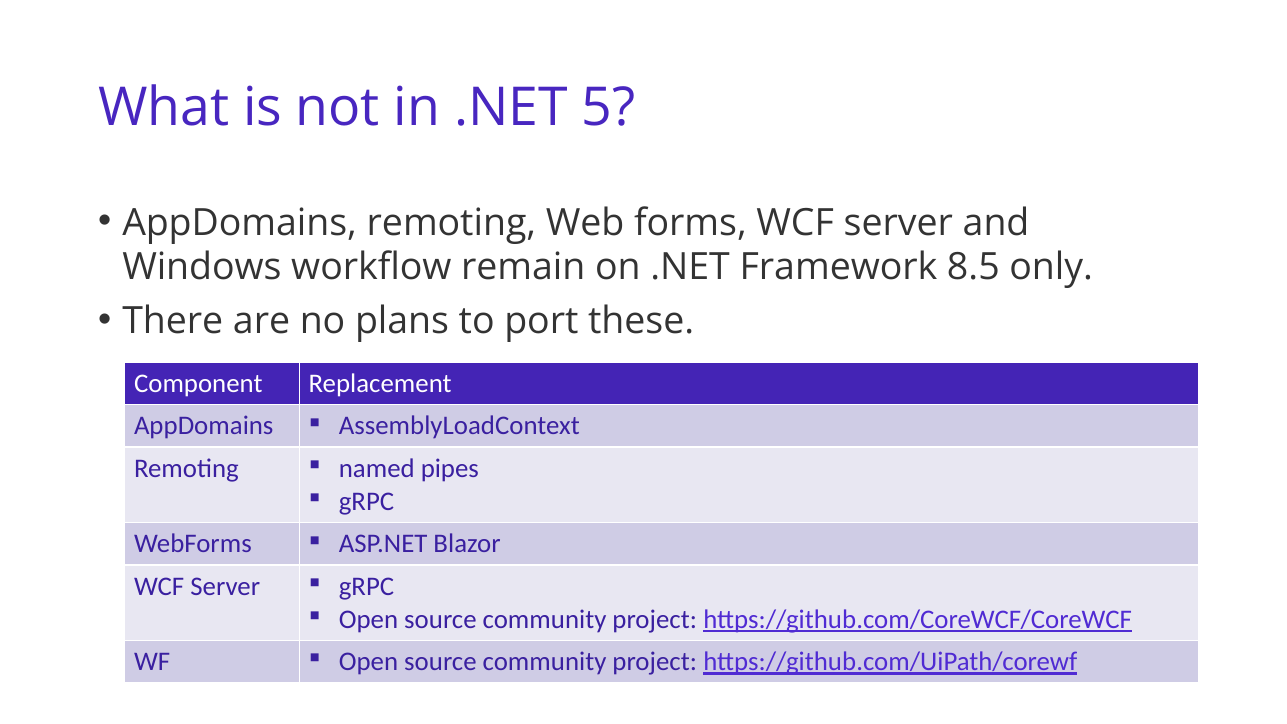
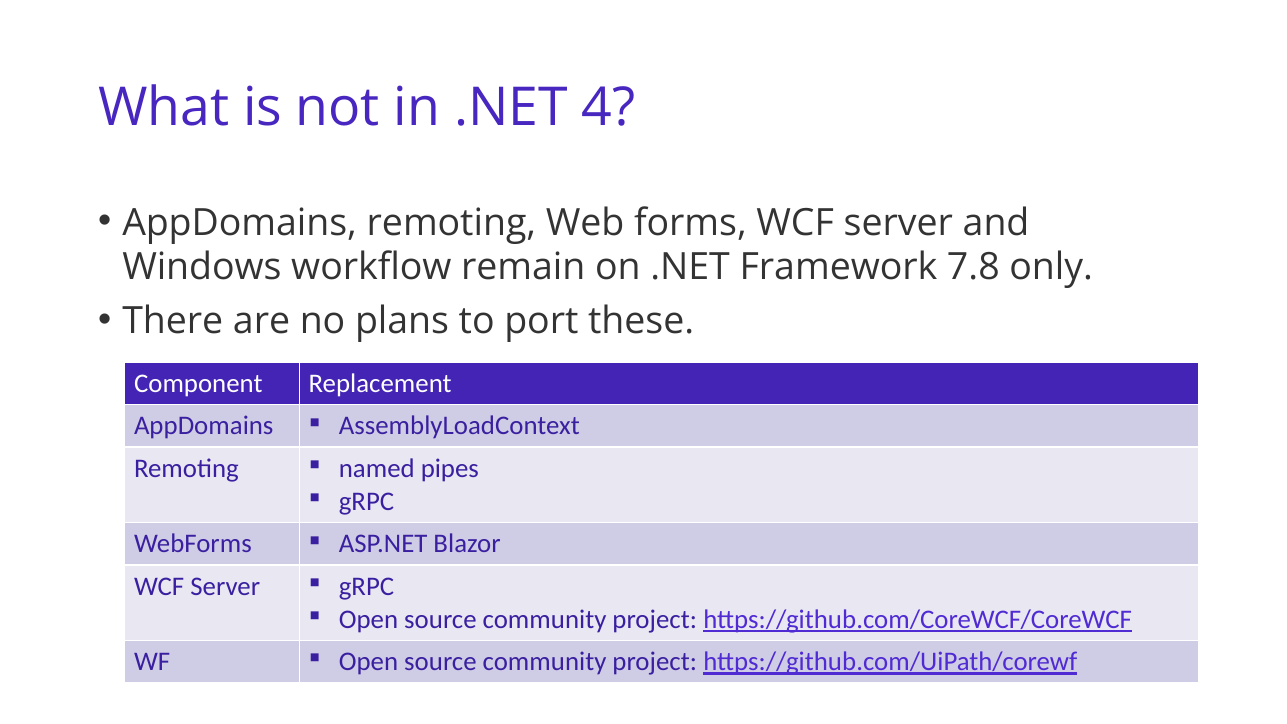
5: 5 -> 4
8.5: 8.5 -> 7.8
